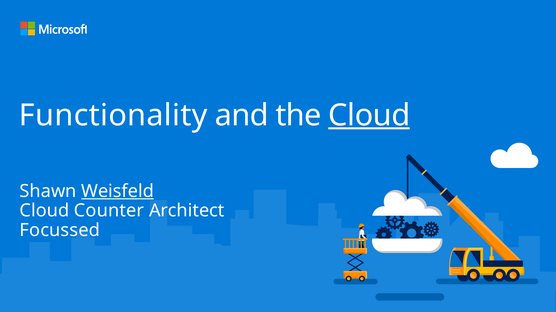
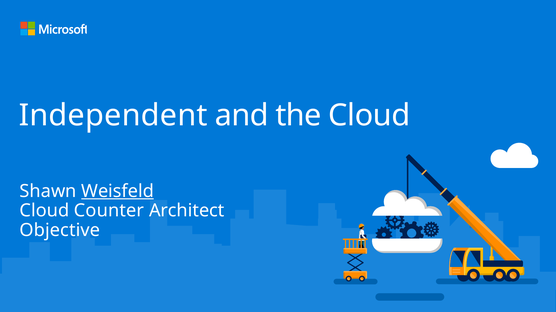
Functionality: Functionality -> Independent
Cloud at (369, 115) underline: present -> none
Focussed: Focussed -> Objective
